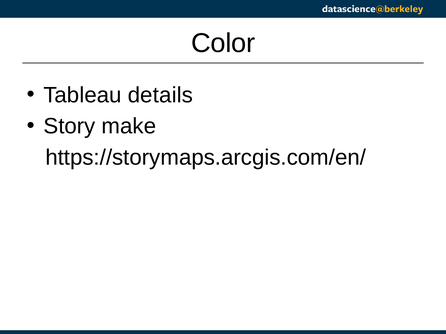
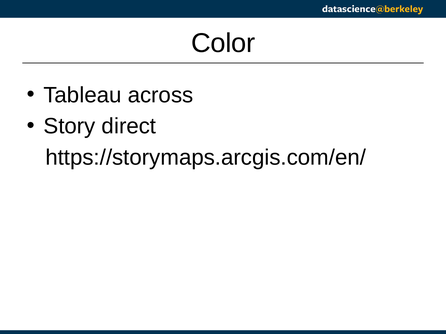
details: details -> across
make: make -> direct
